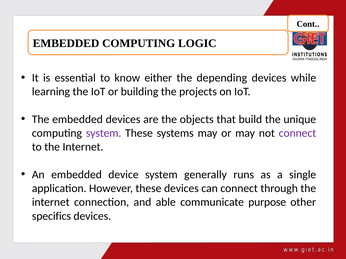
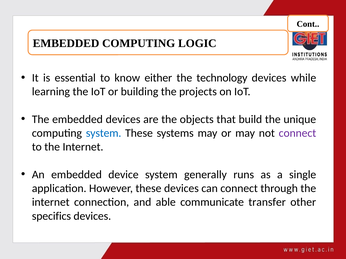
depending: depending -> technology
system at (104, 133) colour: purple -> blue
purpose: purpose -> transfer
